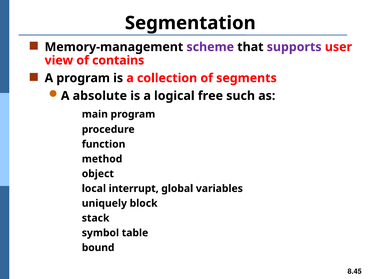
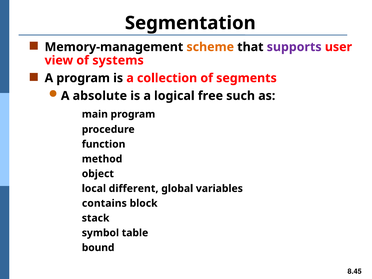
scheme colour: purple -> orange
contains: contains -> systems
interrupt: interrupt -> different
uniquely: uniquely -> contains
